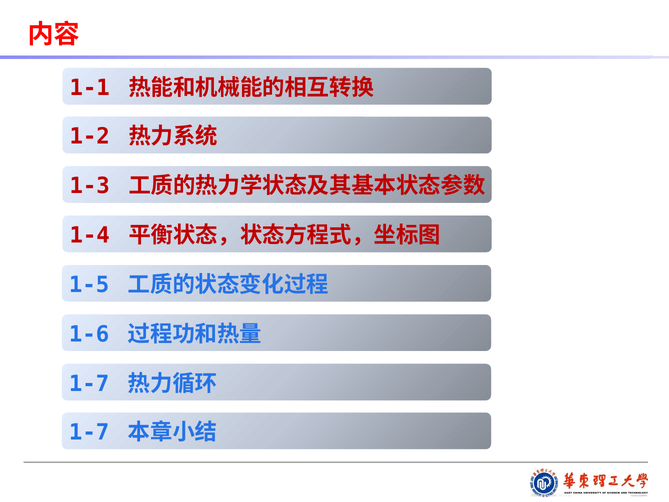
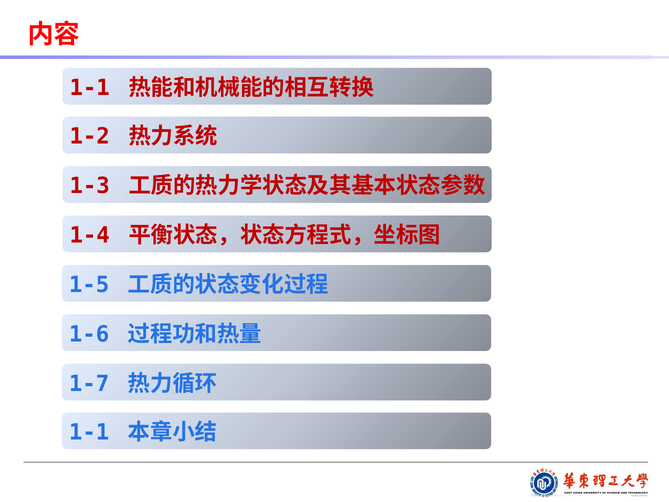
1-7 at (89, 432): 1-7 -> 1-1
